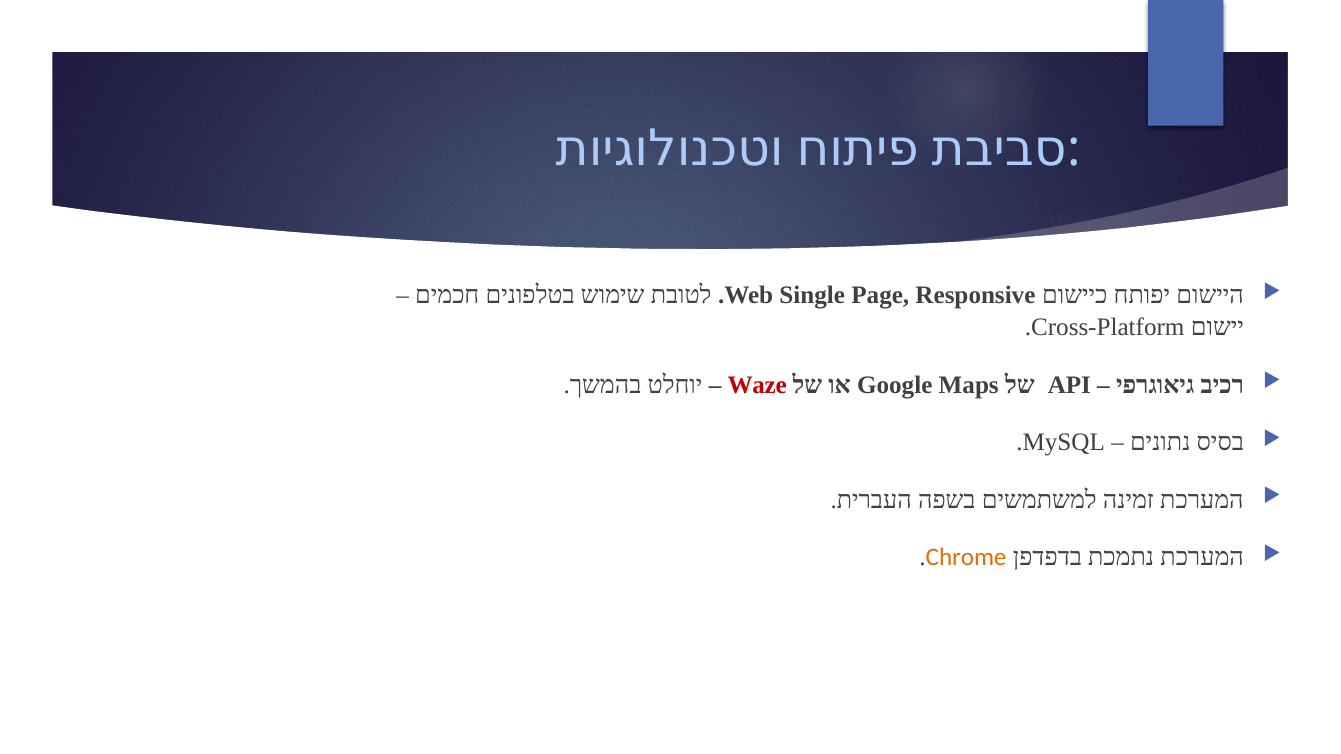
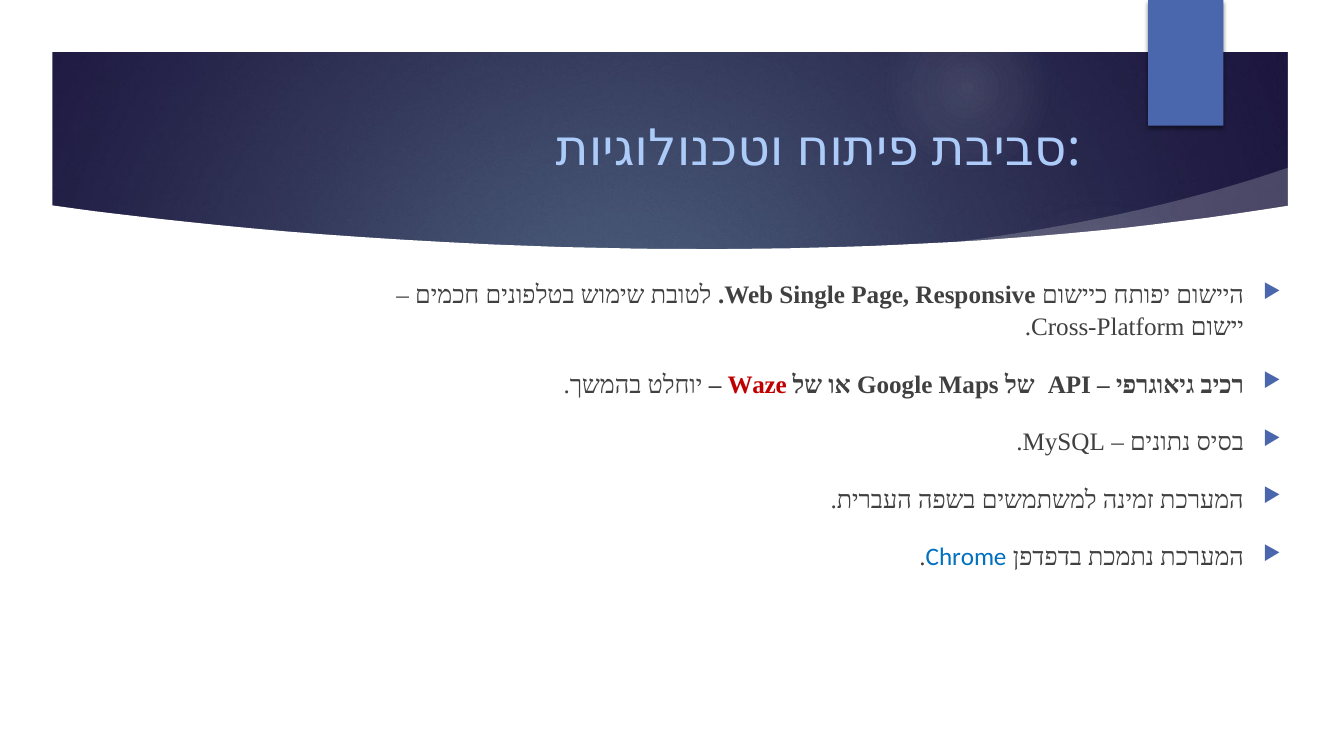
Chrome colour: orange -> blue
